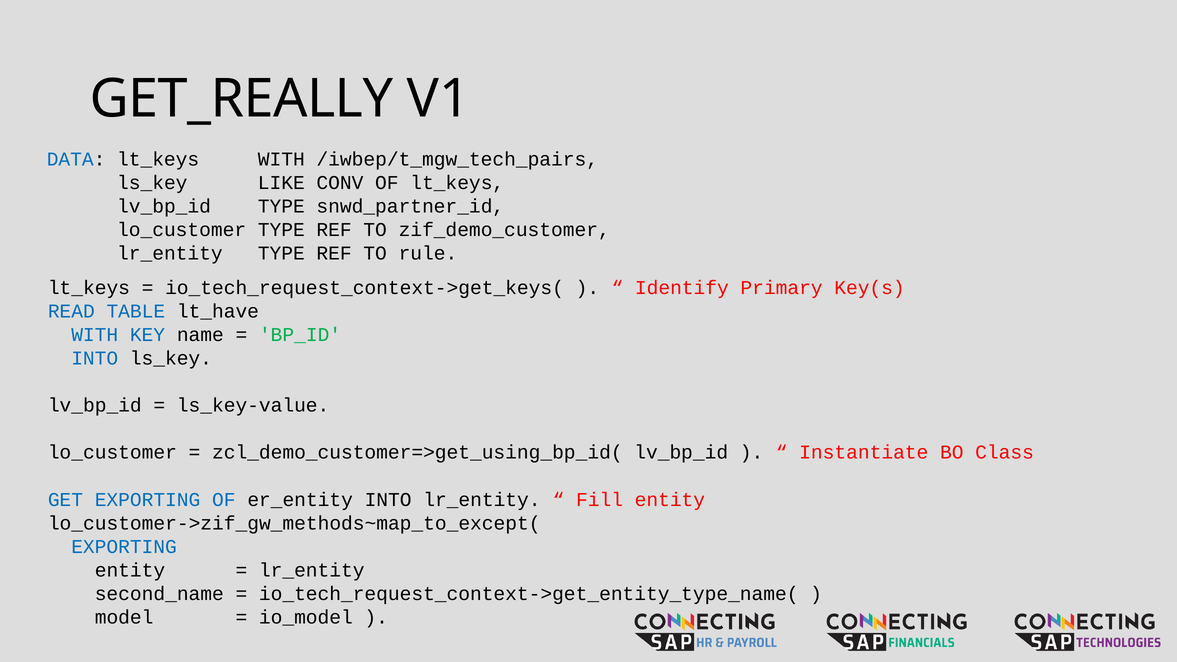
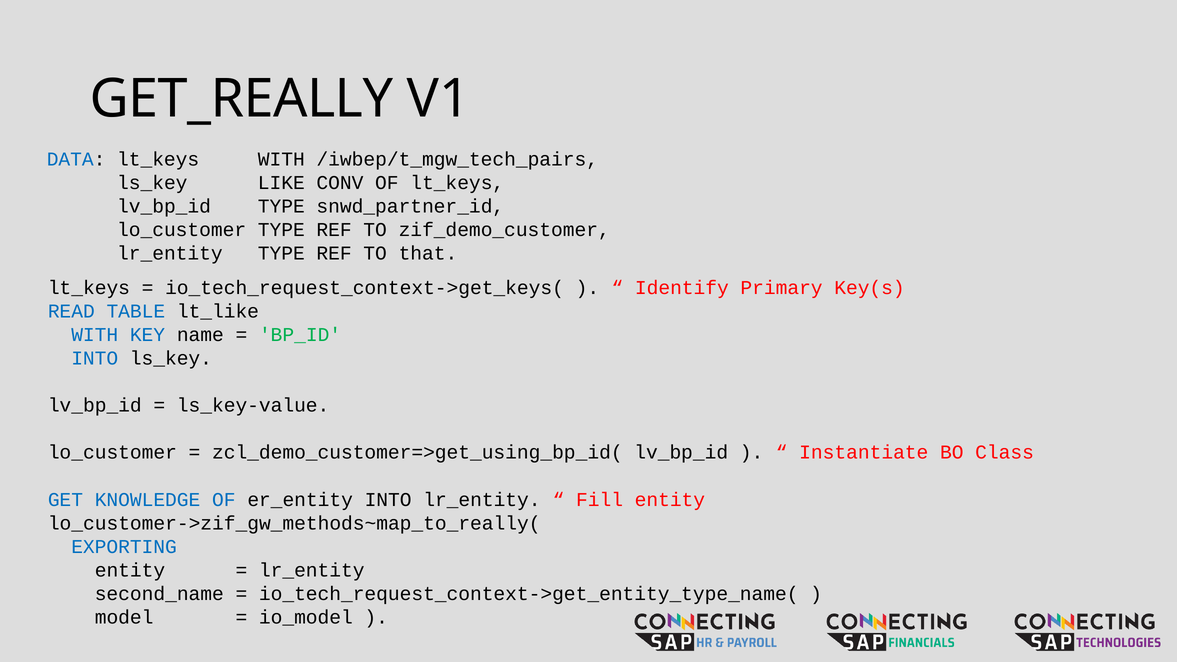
rule: rule -> that
lt_have: lt_have -> lt_like
GET EXPORTING: EXPORTING -> KNOWLEDGE
lo_customer->zif_gw_methods~map_to_except(: lo_customer->zif_gw_methods~map_to_except( -> lo_customer->zif_gw_methods~map_to_really(
